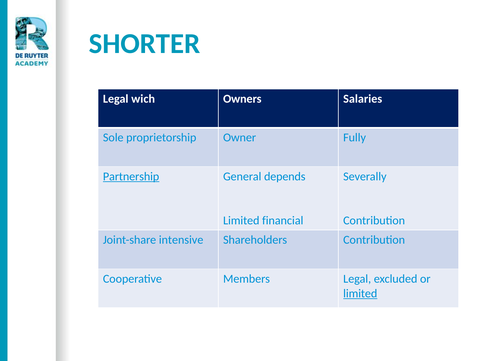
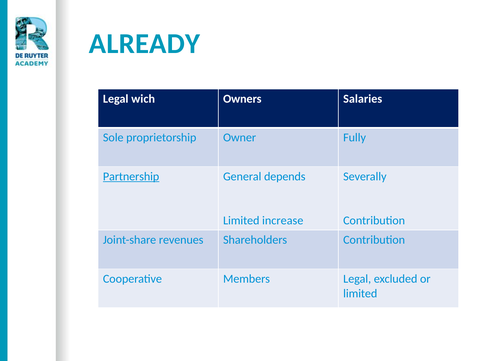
SHORTER: SHORTER -> ALREADY
financial: financial -> increase
intensive: intensive -> revenues
limited at (360, 293) underline: present -> none
